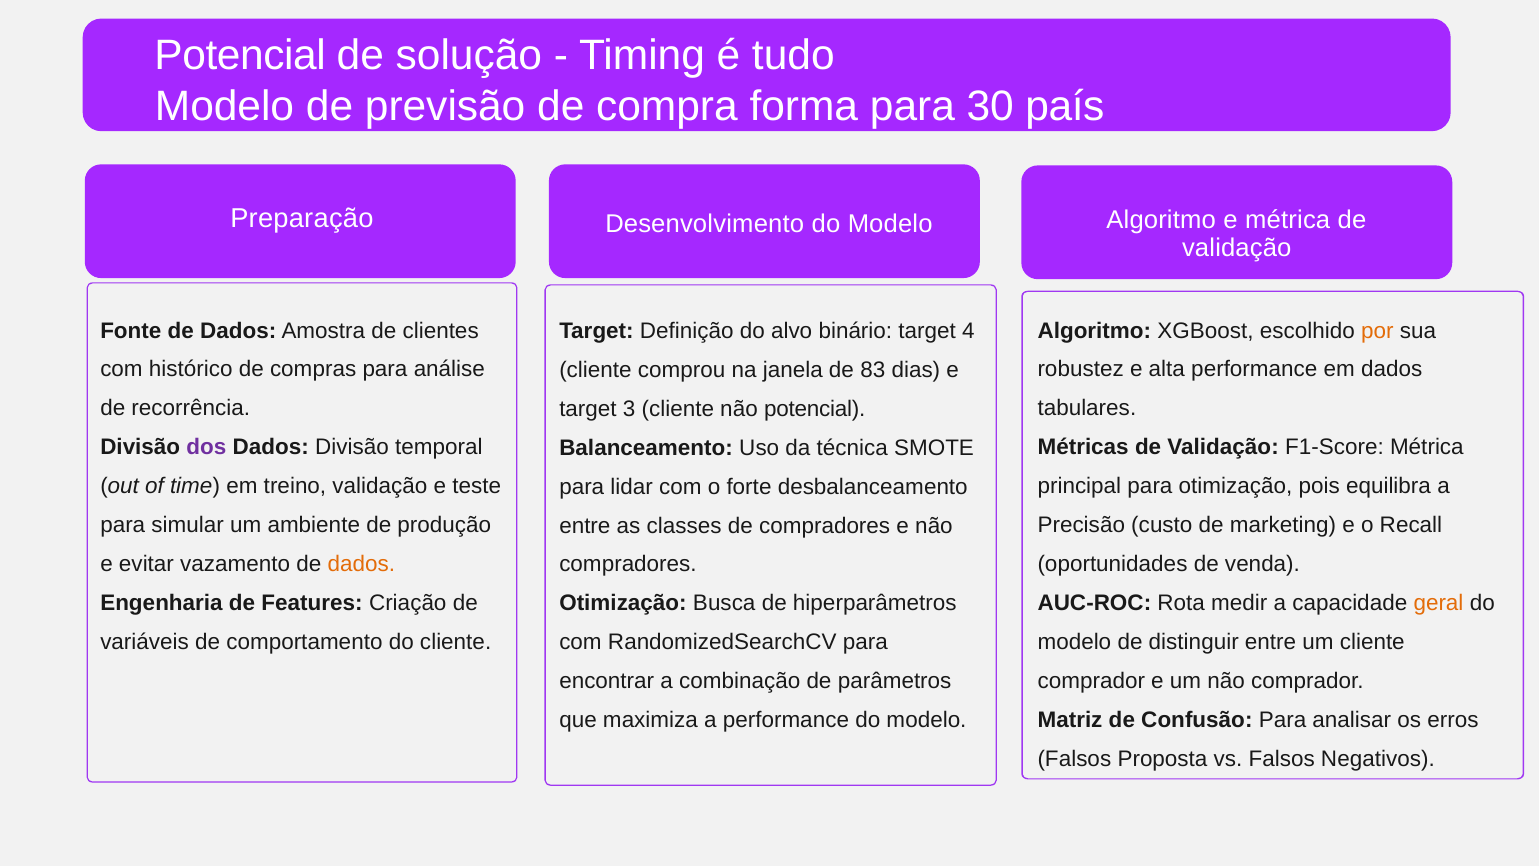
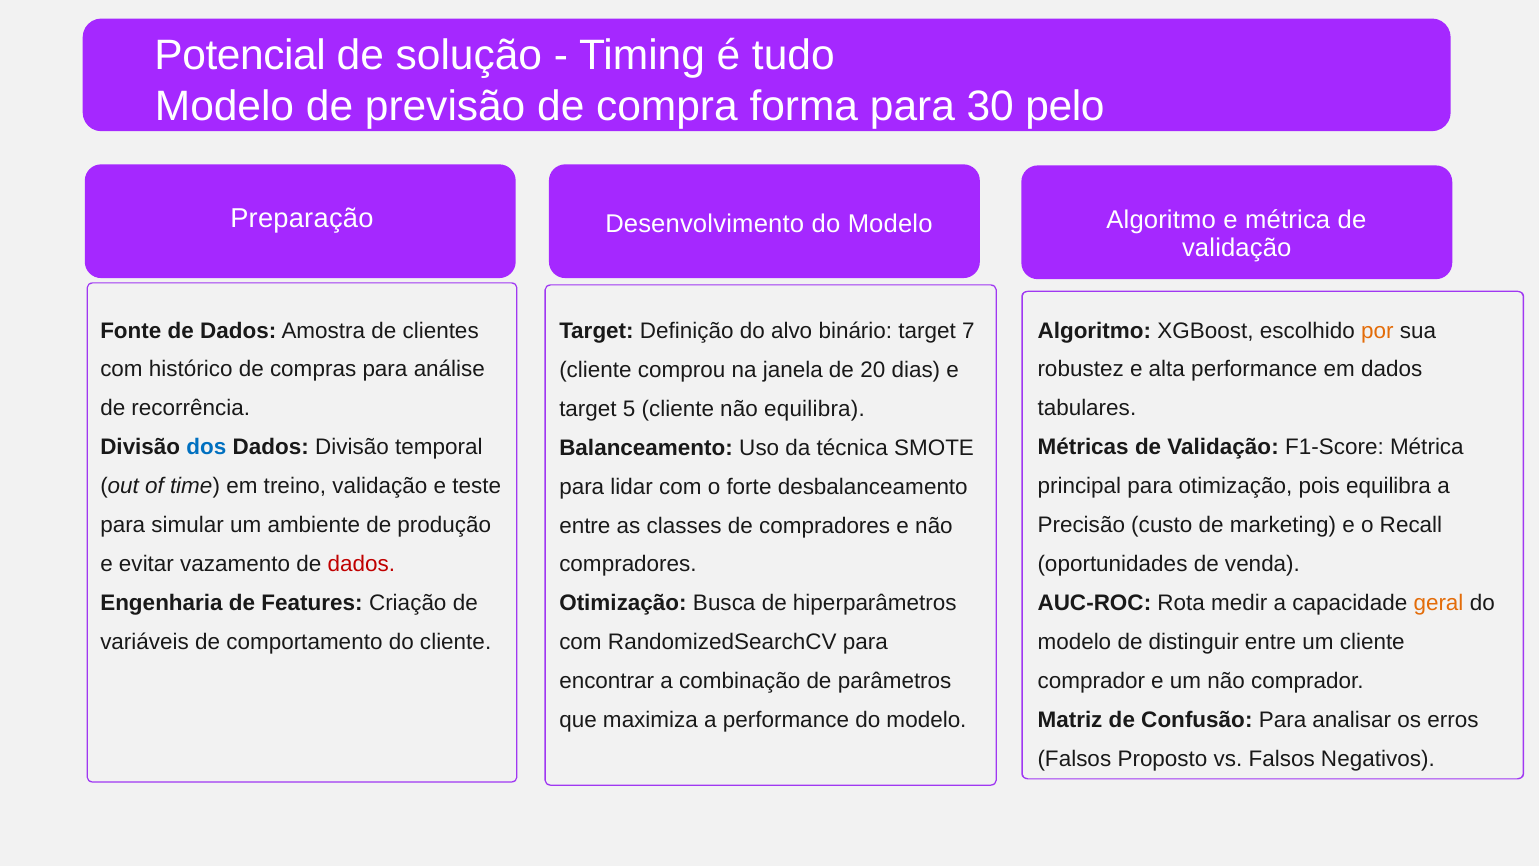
país: país -> pelo
4: 4 -> 7
83: 83 -> 20
3: 3 -> 5
não potencial: potencial -> equilibra
dos colour: purple -> blue
dados at (361, 564) colour: orange -> red
Proposta: Proposta -> Proposto
